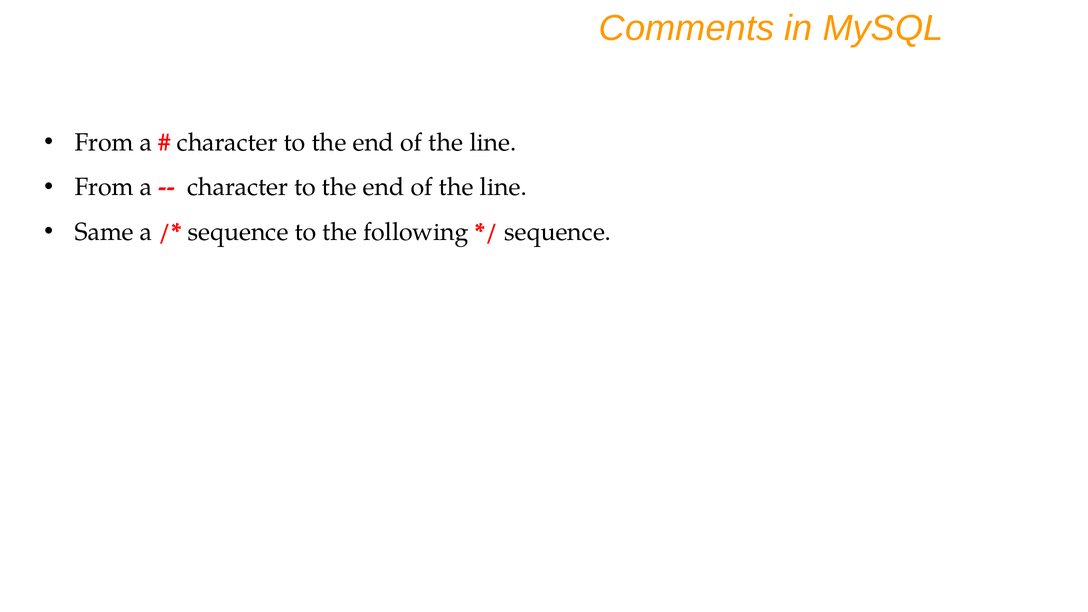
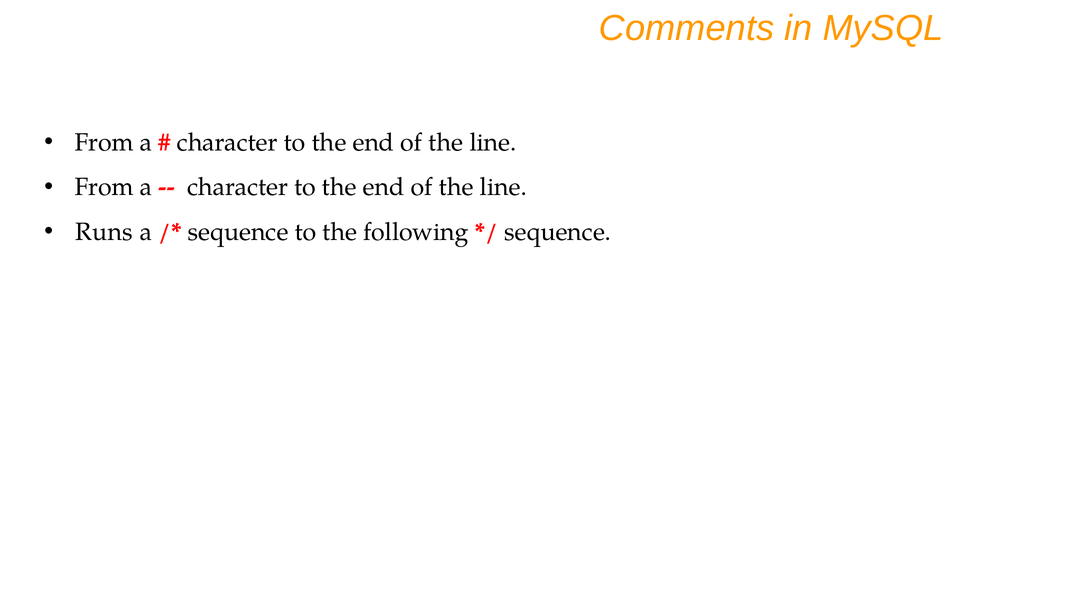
Same: Same -> Runs
